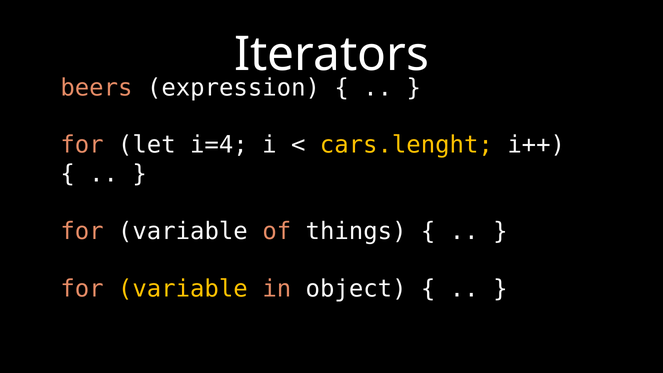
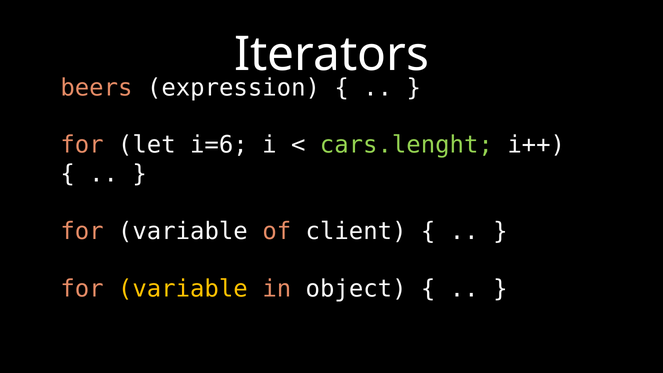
i=4: i=4 -> i=6
cars.lenght colour: yellow -> light green
things: things -> client
